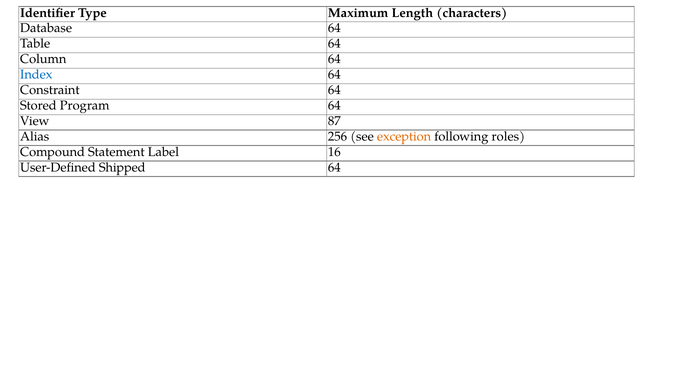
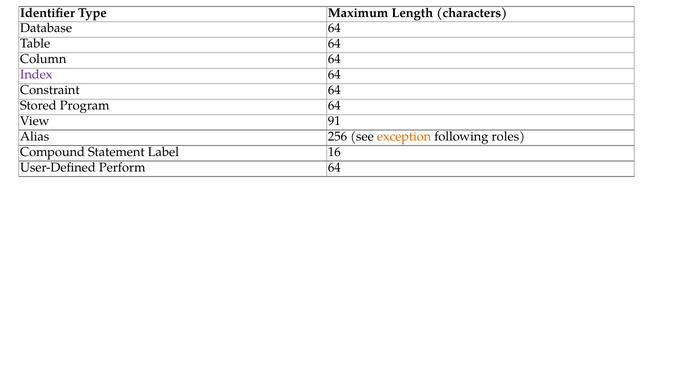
Index colour: blue -> purple
87: 87 -> 91
Shipped: Shipped -> Perform
